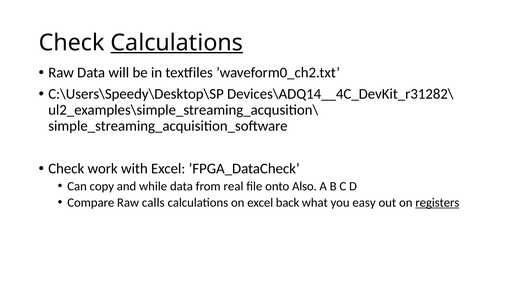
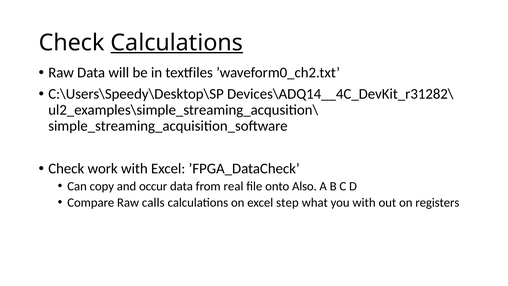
while: while -> occur
back: back -> step
you easy: easy -> with
registers underline: present -> none
